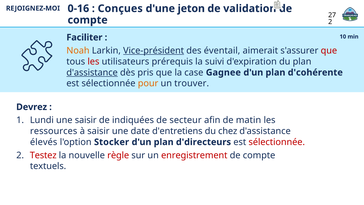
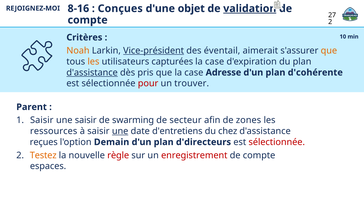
0-16: 0-16 -> 8-16
jeton: jeton -> objet
validation underline: none -> present
Faciliter: Faciliter -> Critères
que at (329, 51) colour: red -> orange
les at (93, 61) colour: red -> orange
prérequis: prérequis -> capturées
suivi at (215, 61): suivi -> case
Gagnee: Gagnee -> Adresse
pour colour: orange -> red
Devrez: Devrez -> Parent
Lundi at (42, 120): Lundi -> Saisir
indiquées: indiquées -> swarming
matin: matin -> zones
une at (120, 131) underline: none -> present
élevés: élevés -> reçues
Stocker: Stocker -> Demain
Testez colour: red -> orange
textuels: textuels -> espaces
